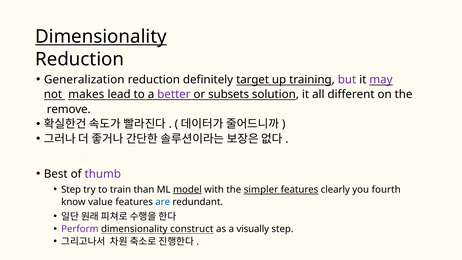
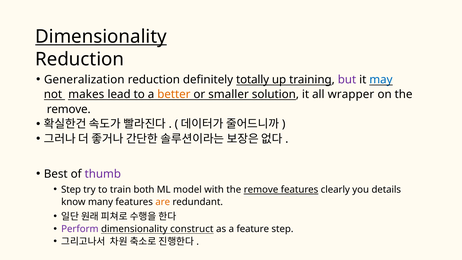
target: target -> totally
may colour: purple -> blue
better colour: purple -> orange
subsets: subsets -> smaller
different: different -> wrapper
than: than -> both
model underline: present -> none
with the simpler: simpler -> remove
fourth: fourth -> details
value: value -> many
are colour: blue -> orange
visually: visually -> feature
